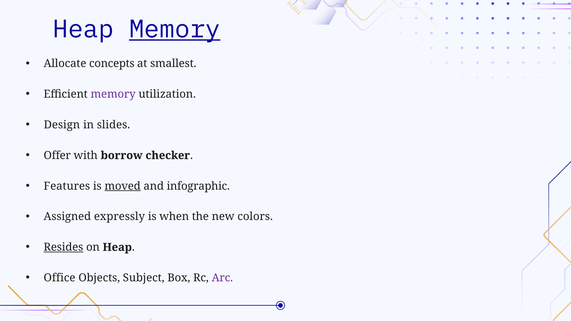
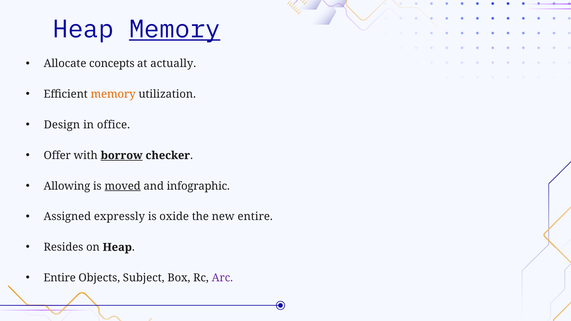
smallest: smallest -> actually
memory at (113, 94) colour: purple -> orange
slides: slides -> office
borrow underline: none -> present
Features: Features -> Allowing
when: when -> oxide
new colors: colors -> entire
Resides underline: present -> none
Office at (60, 278): Office -> Entire
